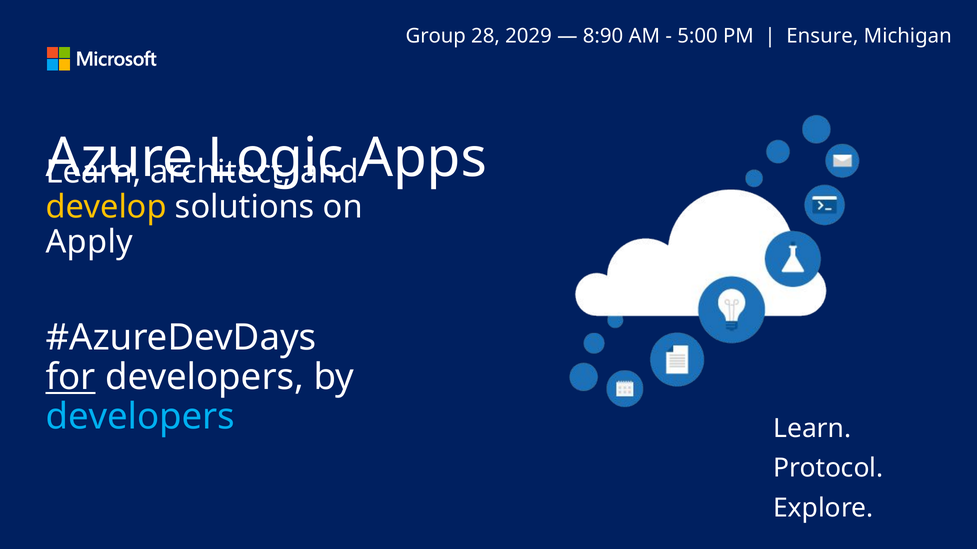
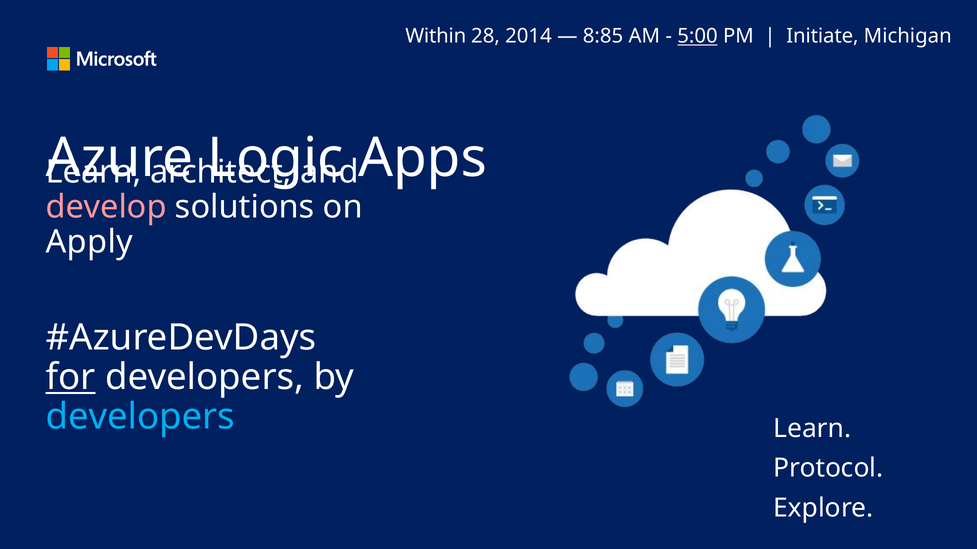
Group: Group -> Within
2029: 2029 -> 2014
8:90: 8:90 -> 8:85
5:00 underline: none -> present
Ensure: Ensure -> Initiate
develop colour: yellow -> pink
